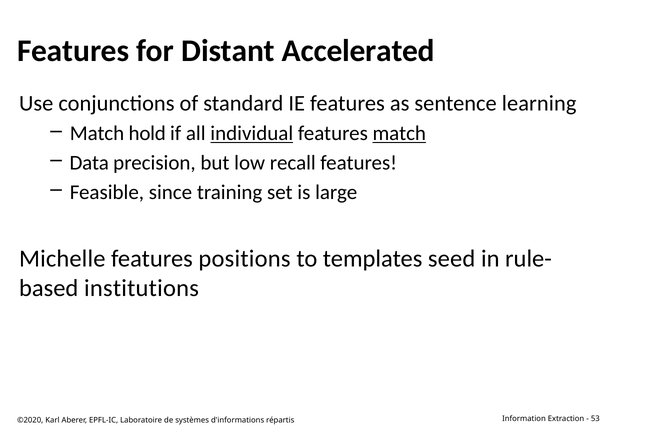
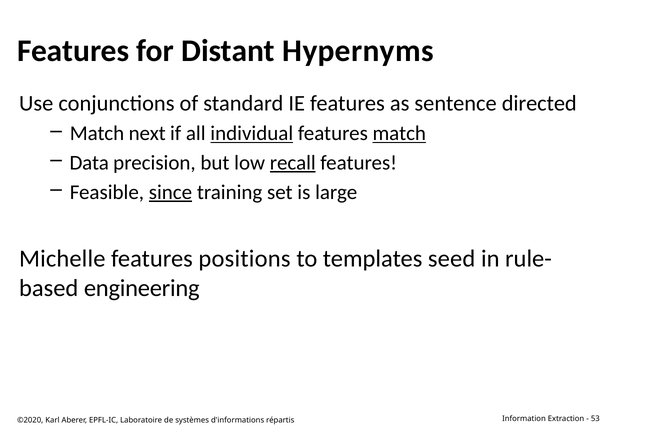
Accelerated: Accelerated -> Hypernyms
learning: learning -> directed
hold: hold -> next
recall underline: none -> present
since underline: none -> present
institutions: institutions -> engineering
